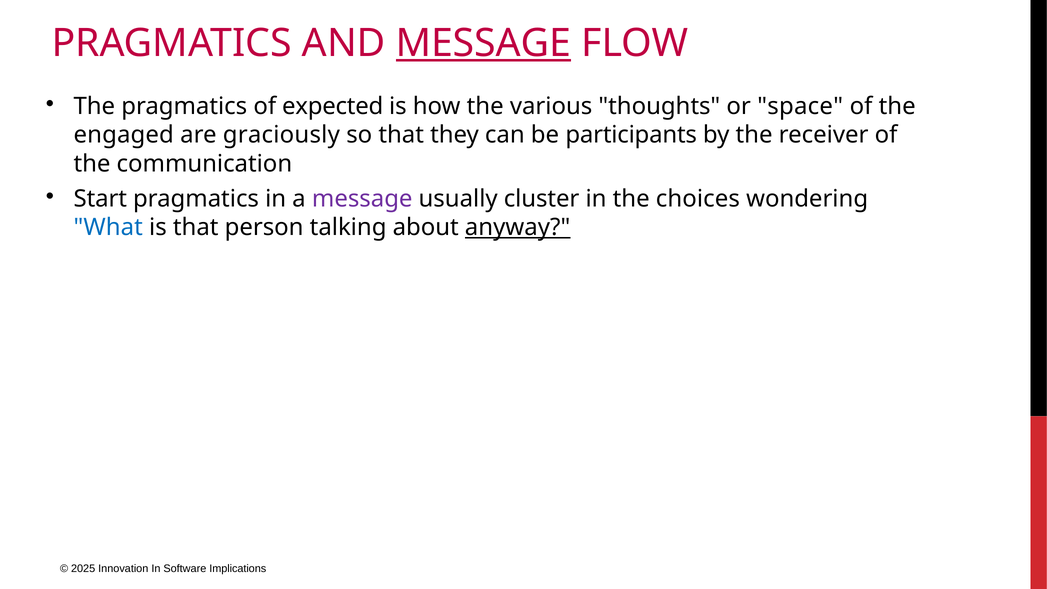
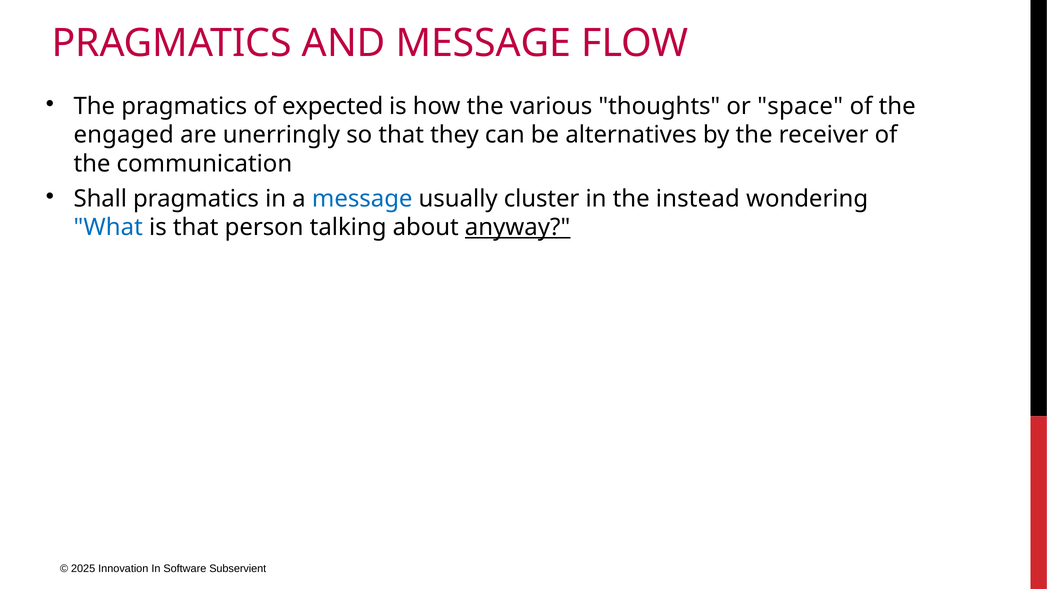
MESSAGE at (483, 43) underline: present -> none
graciously: graciously -> unerringly
participants: participants -> alternatives
Start: Start -> Shall
message at (362, 199) colour: purple -> blue
choices: choices -> instead
Implications: Implications -> Subservient
